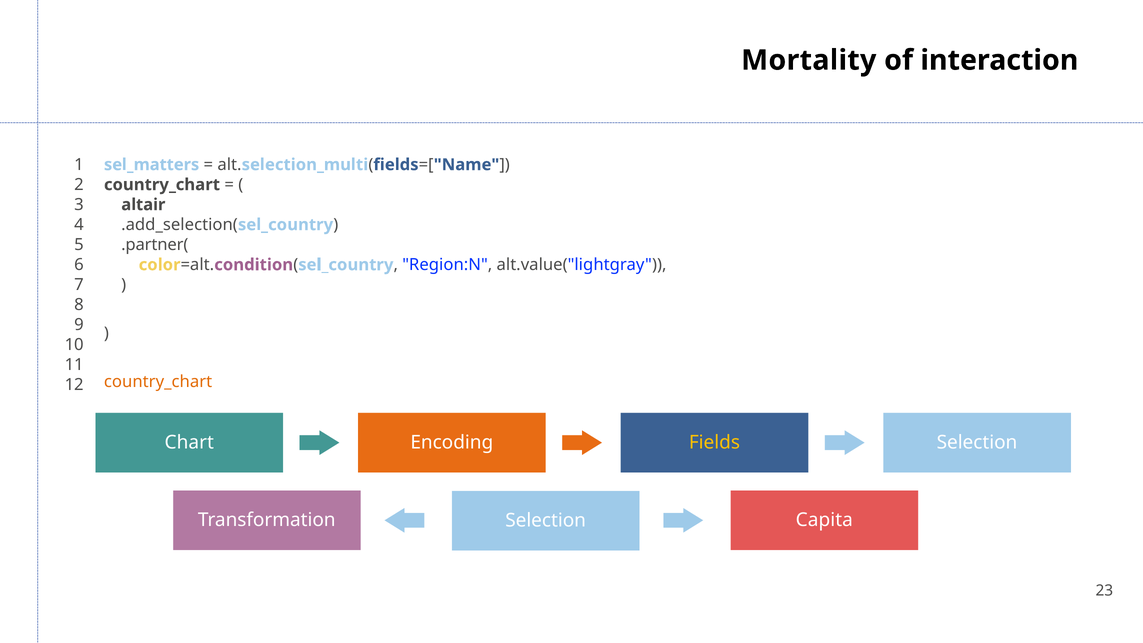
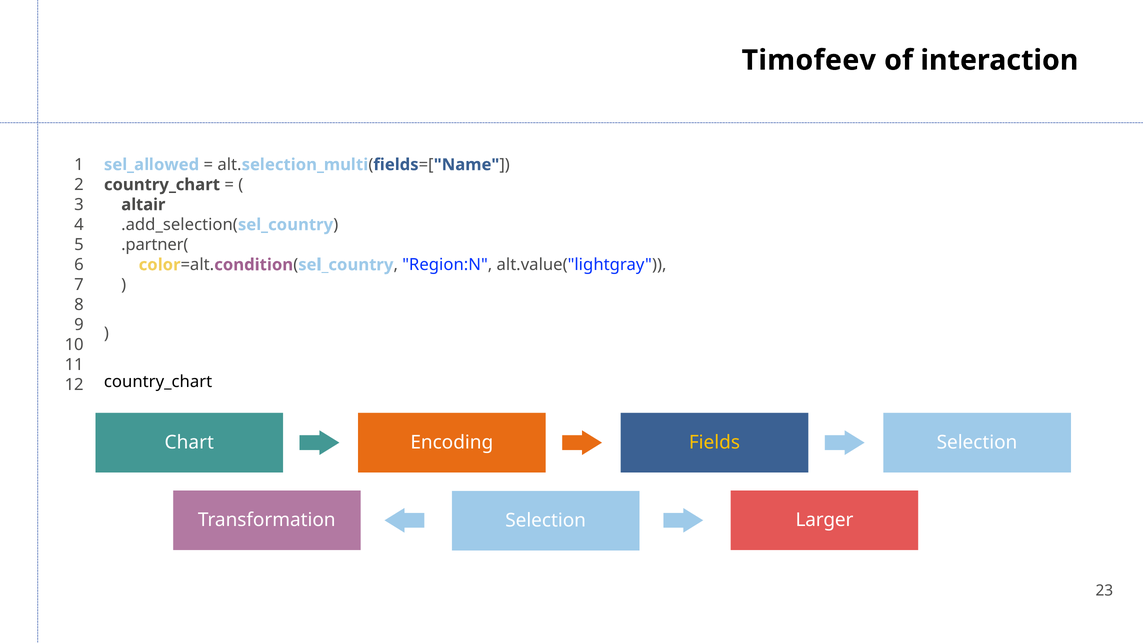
Mortality: Mortality -> Timofeev
sel_matters: sel_matters -> sel_allowed
country_chart at (158, 382) colour: orange -> black
Capita: Capita -> Larger
